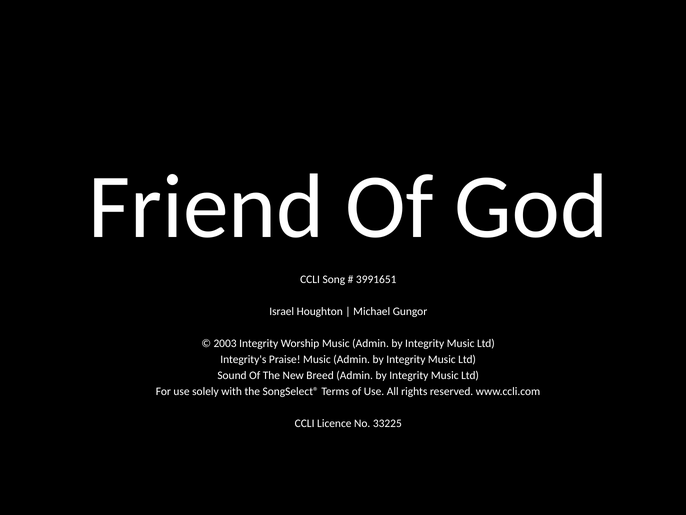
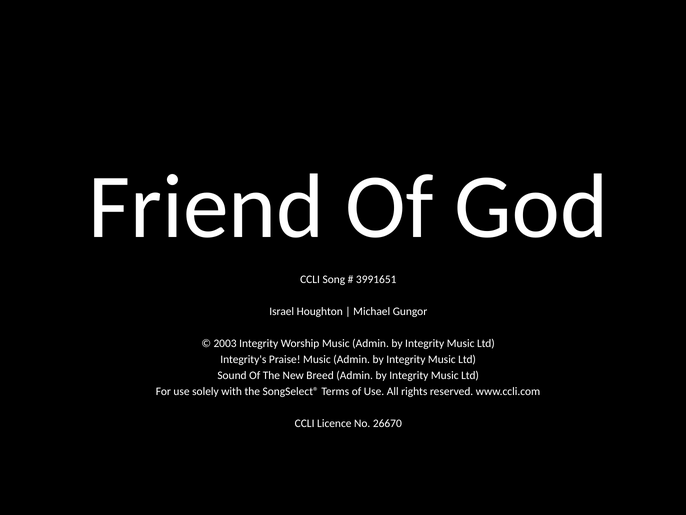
33225: 33225 -> 26670
